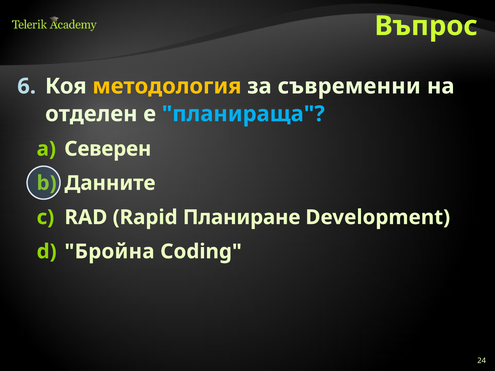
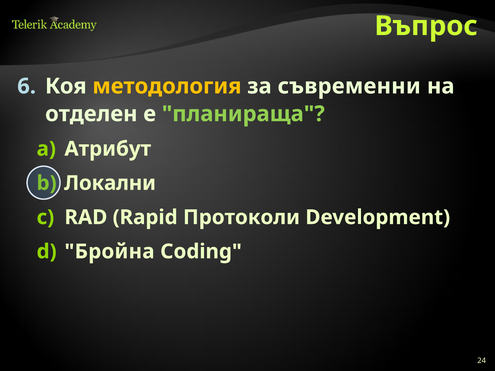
планираща colour: light blue -> light green
Северен: Северен -> Атрибут
Данните: Данните -> Локални
Планиране: Планиране -> Протоколи
